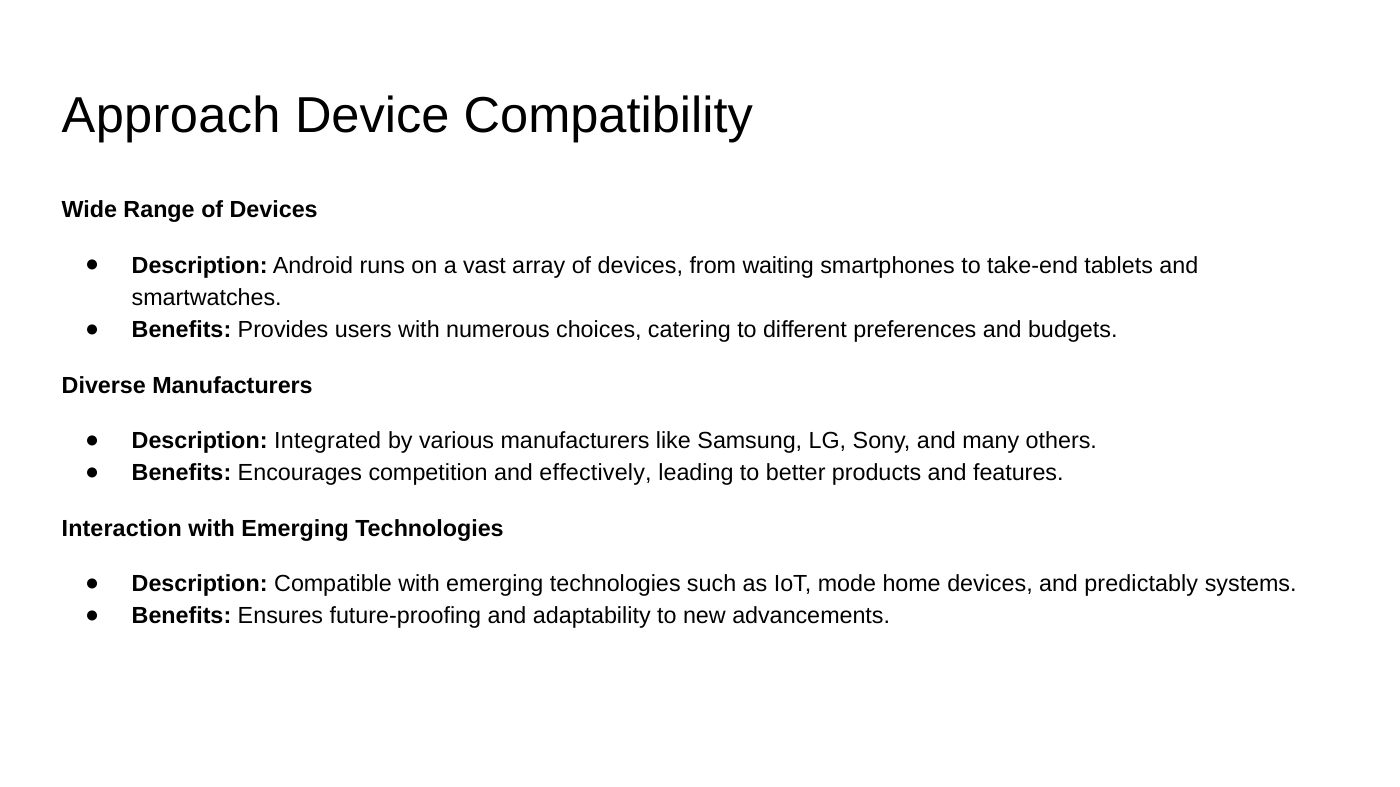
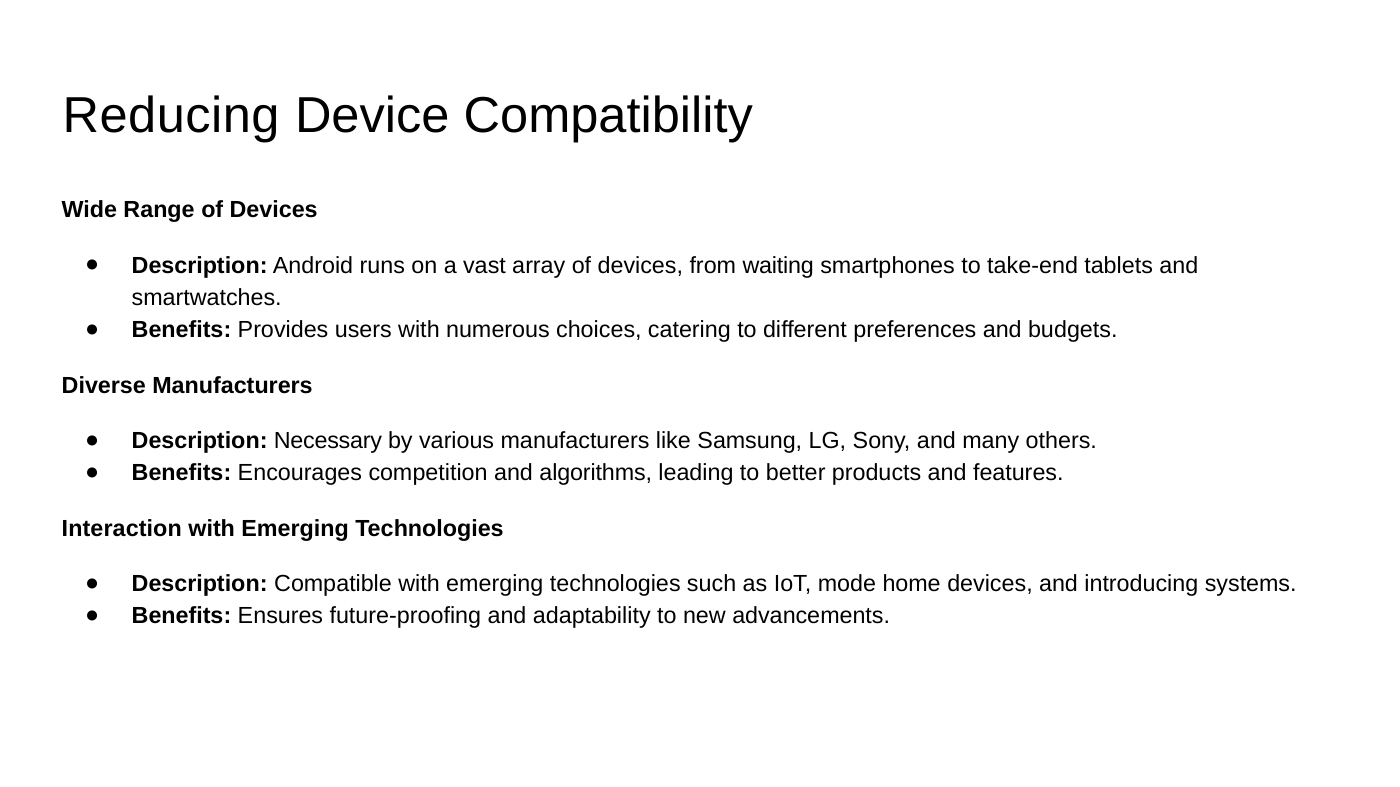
Approach: Approach -> Reducing
Integrated: Integrated -> Necessary
effectively: effectively -> algorithms
predictably: predictably -> introducing
